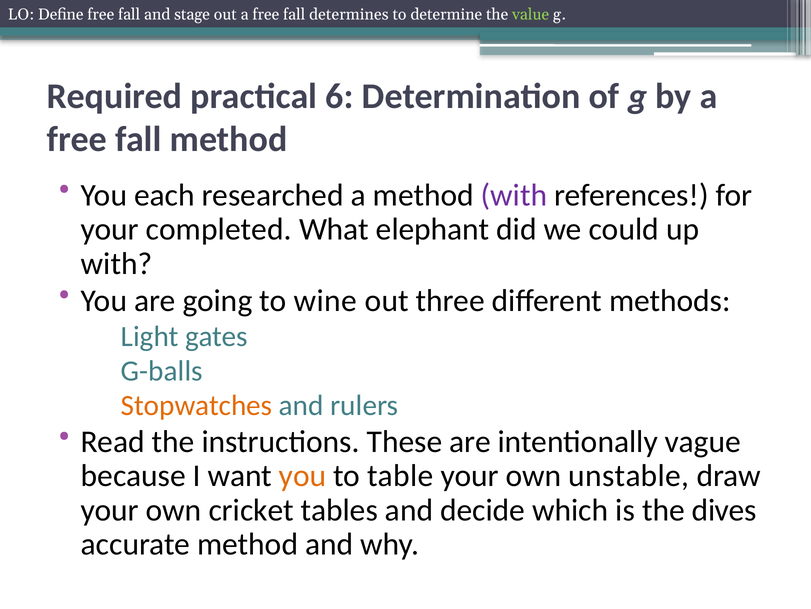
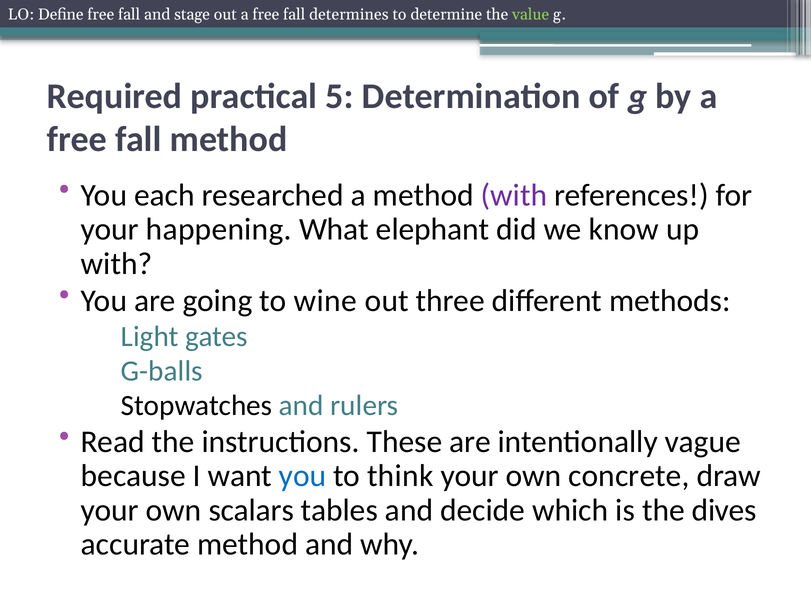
6: 6 -> 5
completed: completed -> happening
could: could -> know
Stopwatches colour: orange -> black
you at (303, 475) colour: orange -> blue
table: table -> think
unstable: unstable -> concrete
cricket: cricket -> scalars
